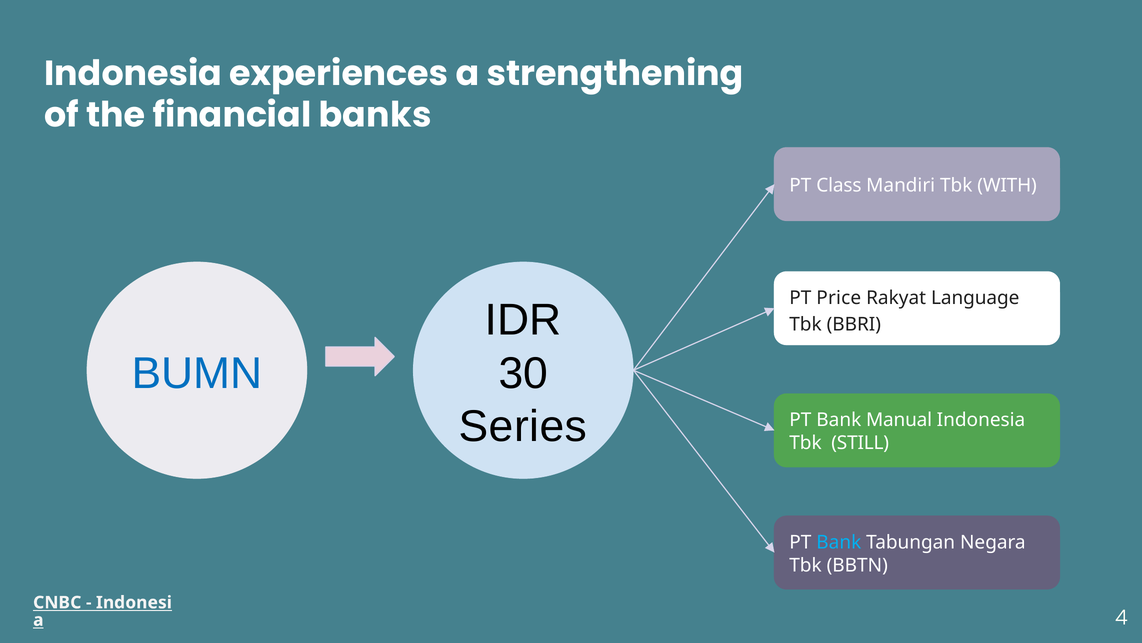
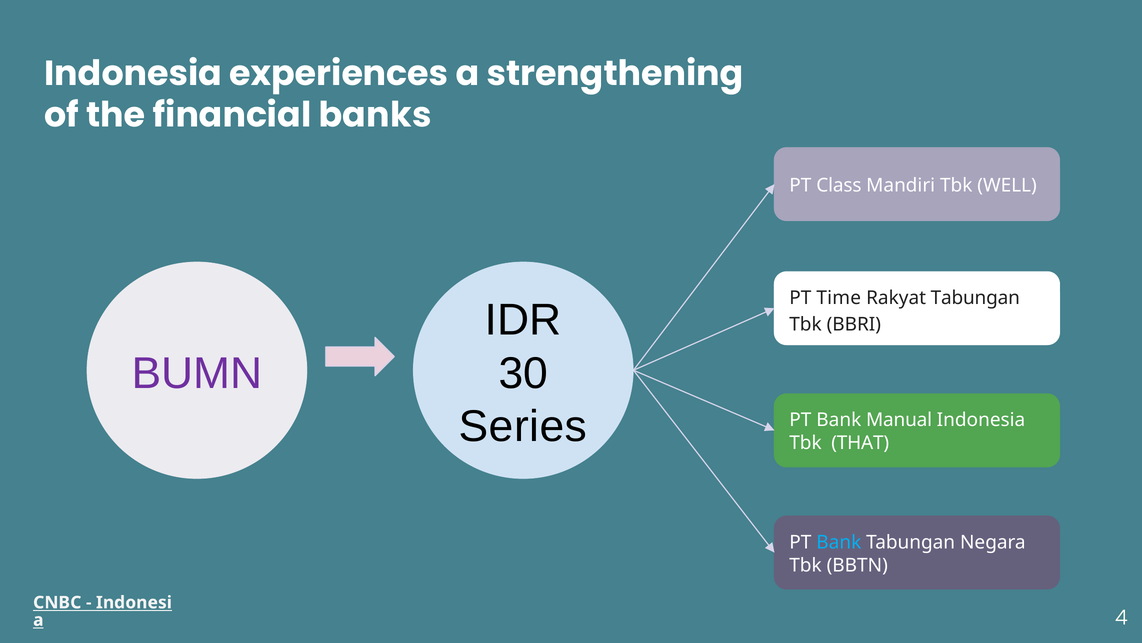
WITH: WITH -> WELL
Price: Price -> Time
Rakyat Language: Language -> Tabungan
BUMN colour: blue -> purple
STILL: STILL -> THAT
